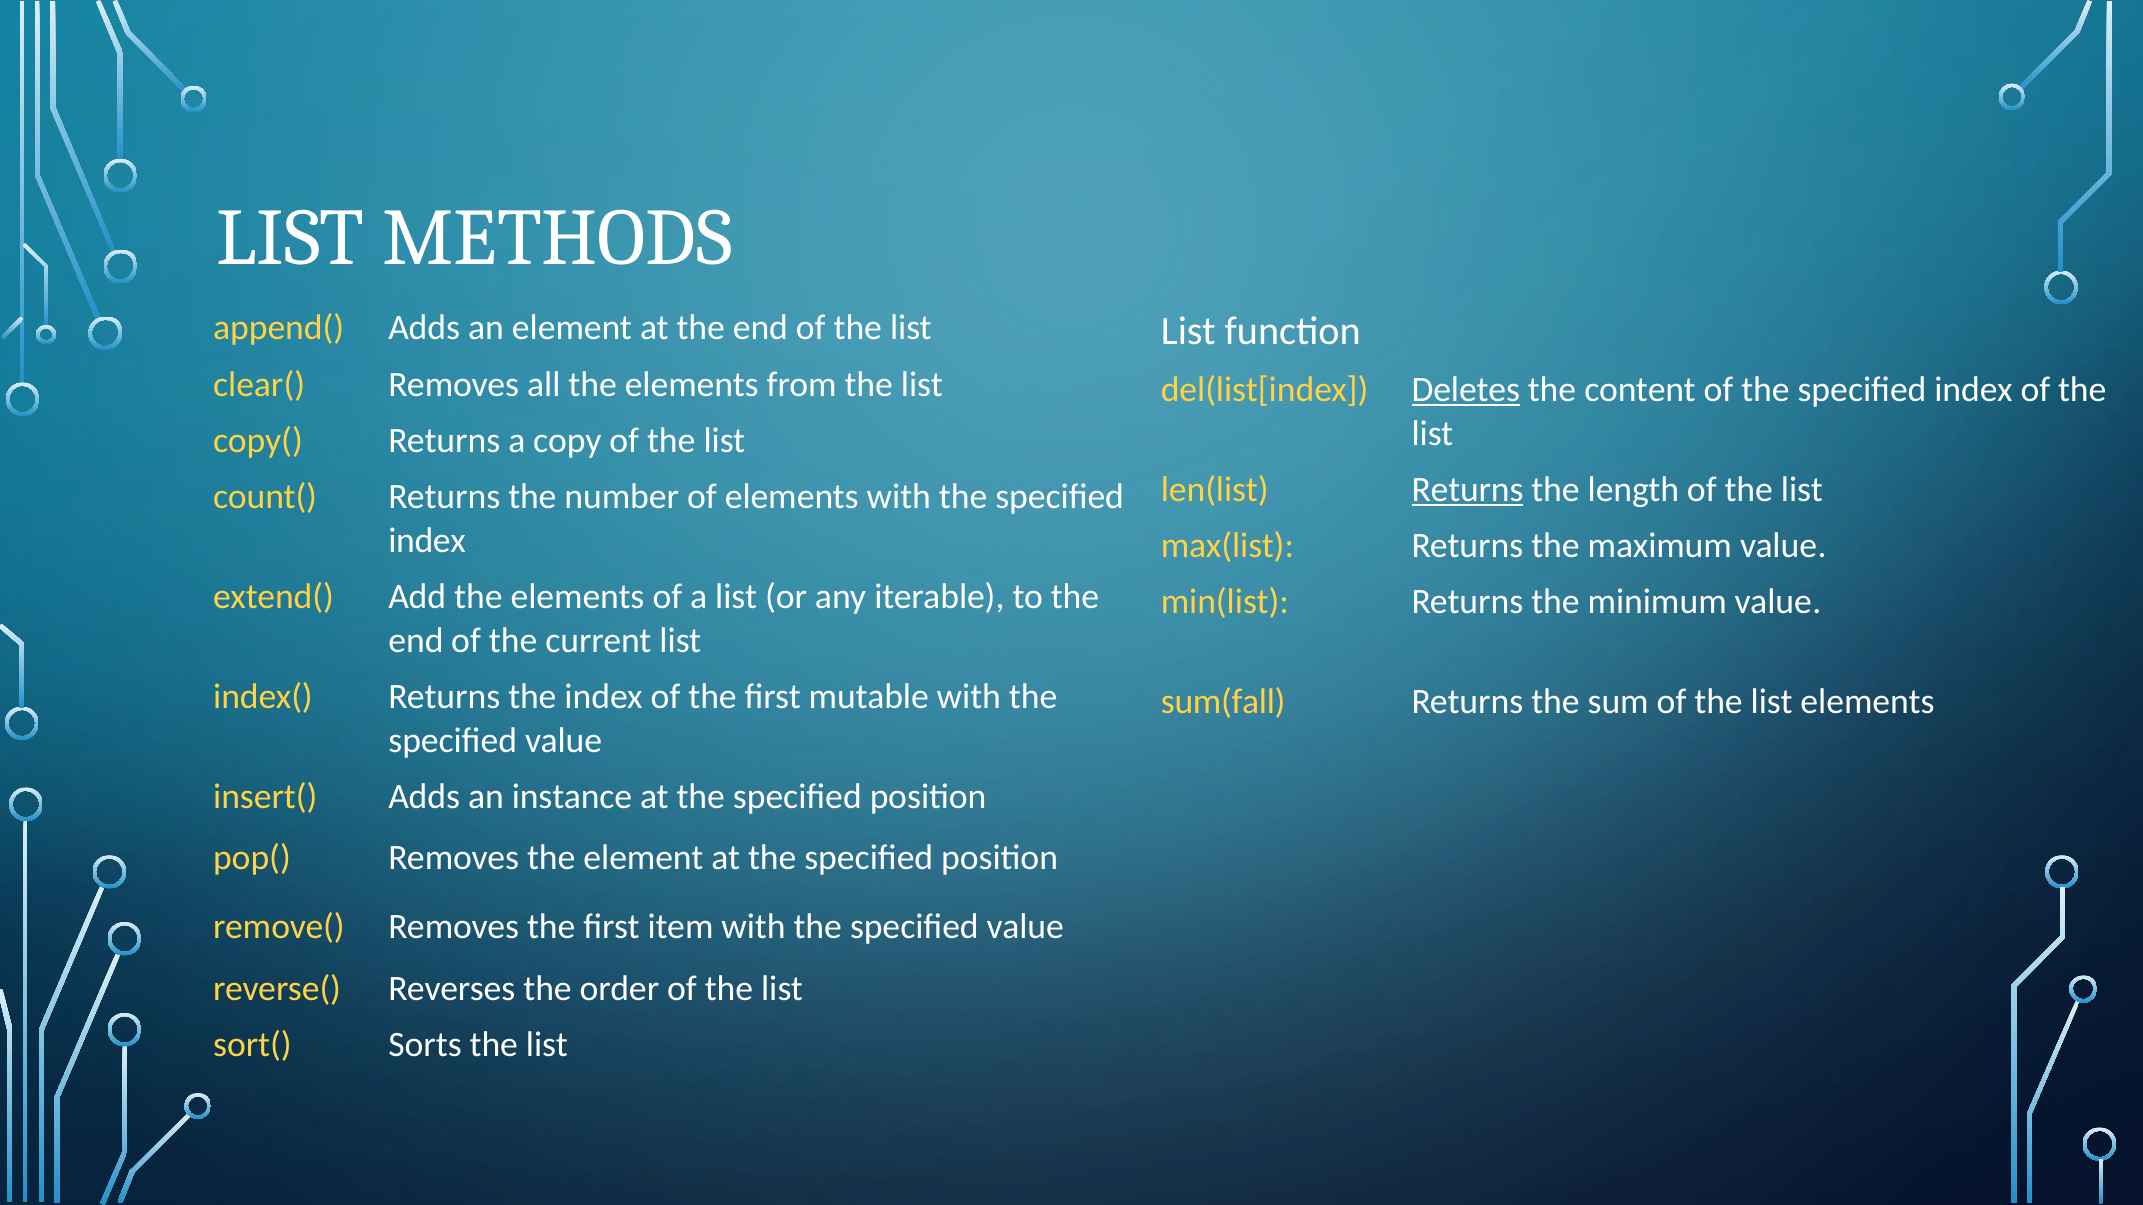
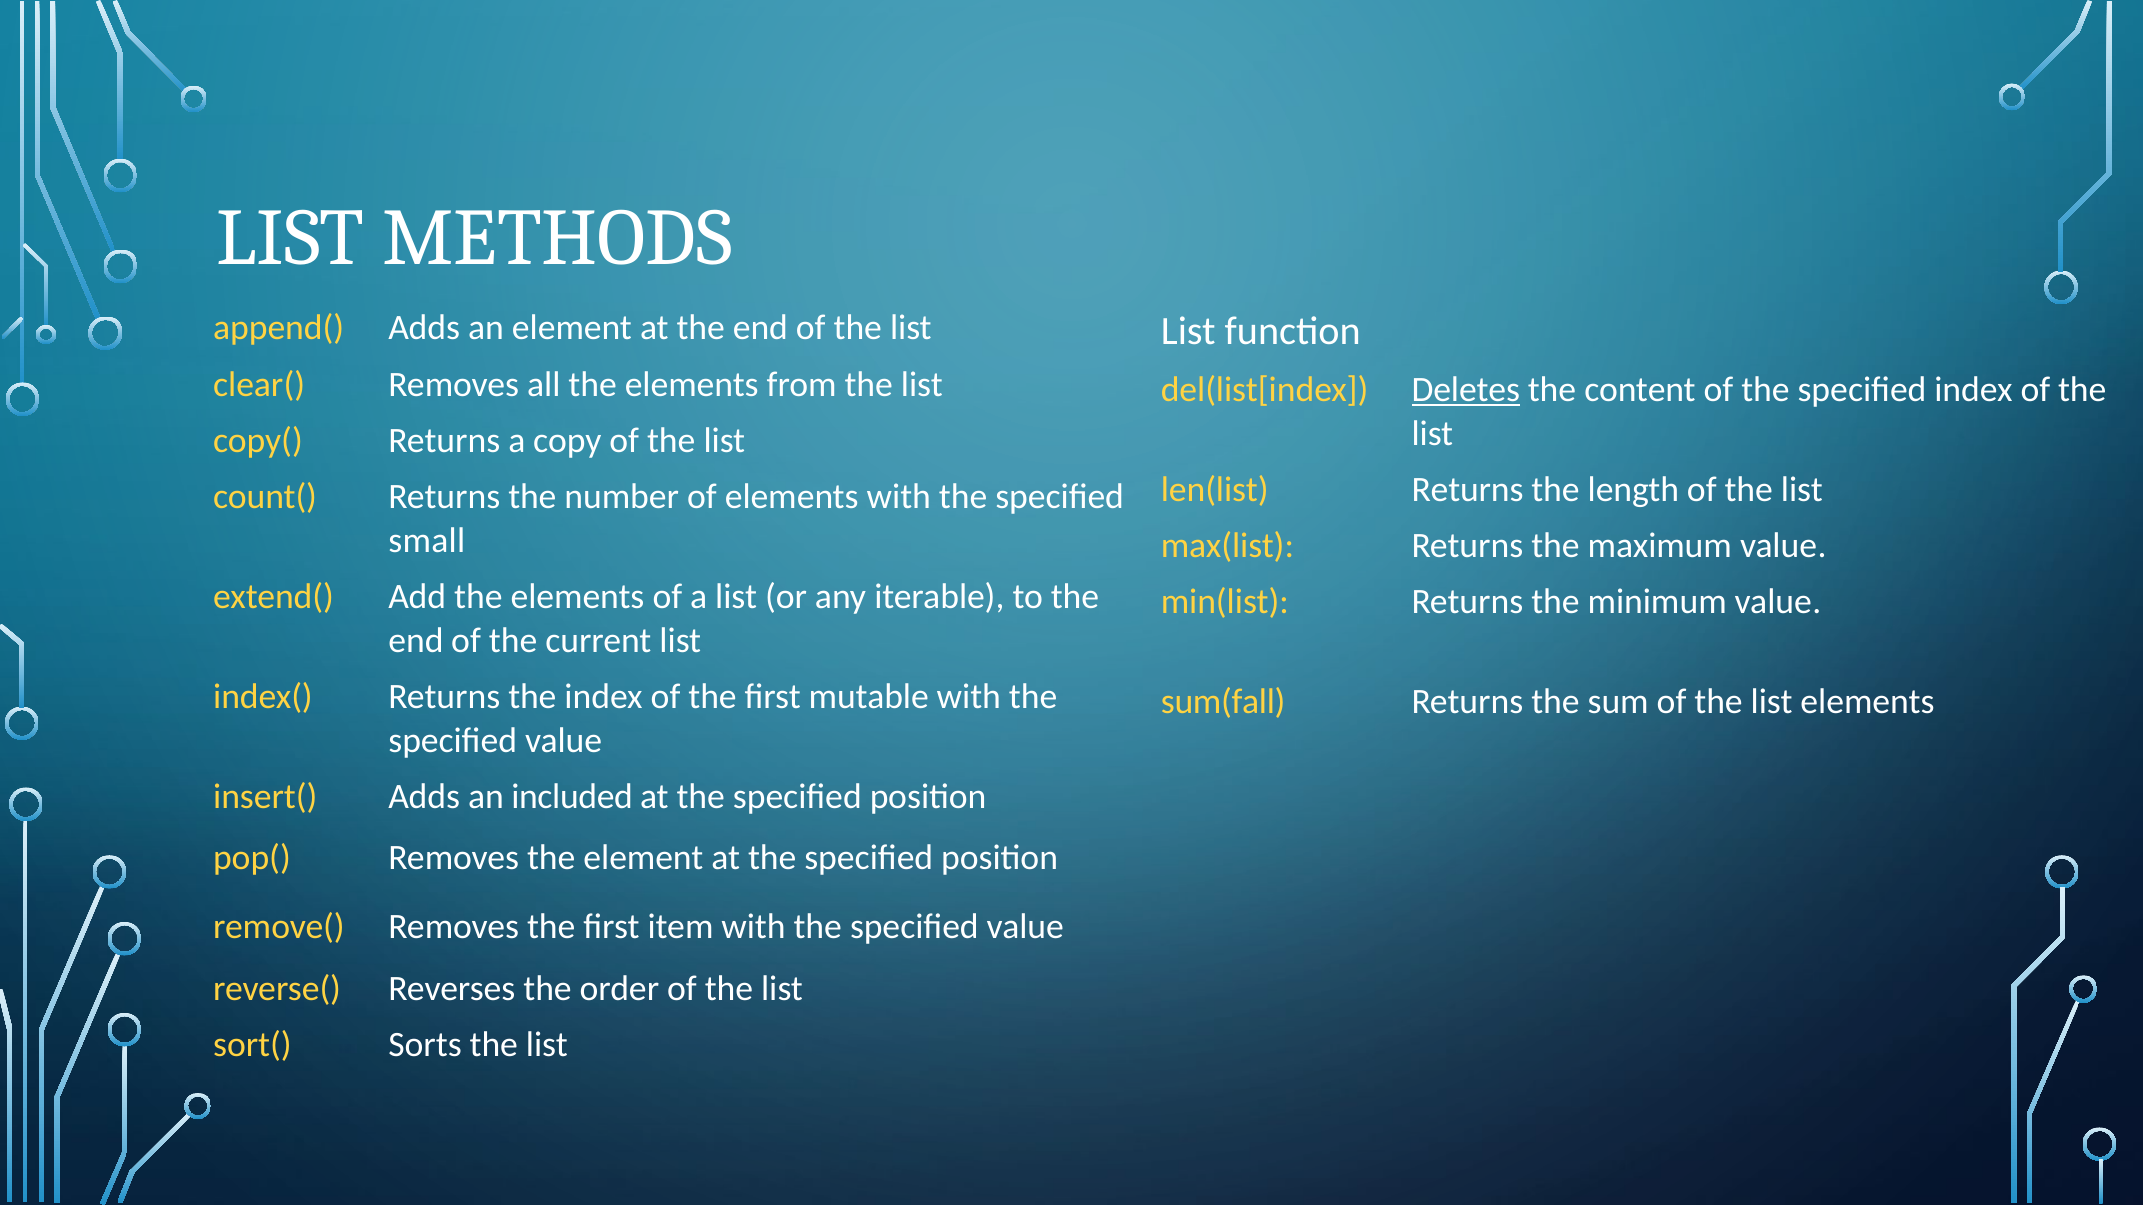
Returns at (1468, 490) underline: present -> none
index at (427, 541): index -> small
instance: instance -> included
